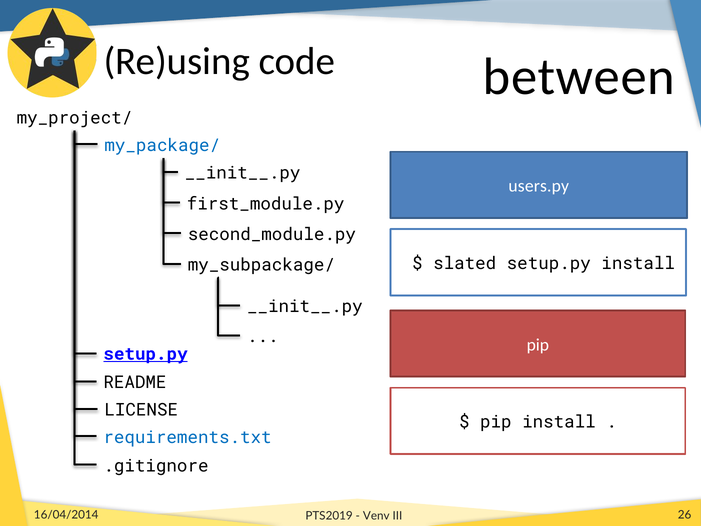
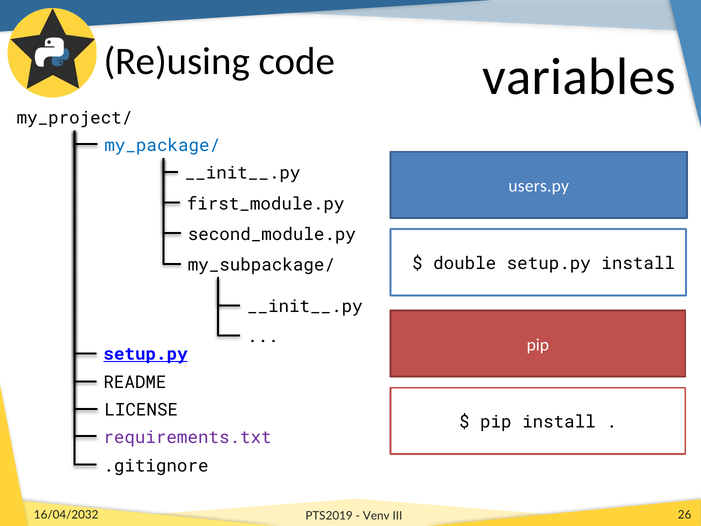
between: between -> variables
slated: slated -> double
requirements.txt colour: blue -> purple
16/04/2014: 16/04/2014 -> 16/04/2032
